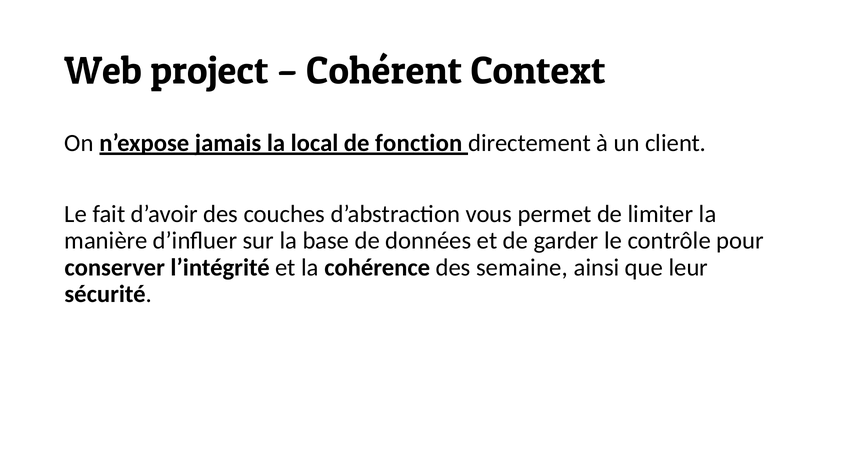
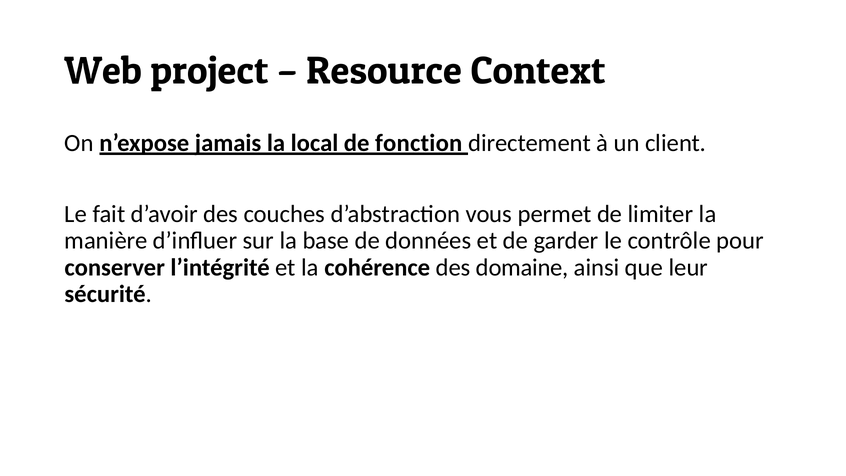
Cohérent: Cohérent -> Resource
semaine: semaine -> domaine
